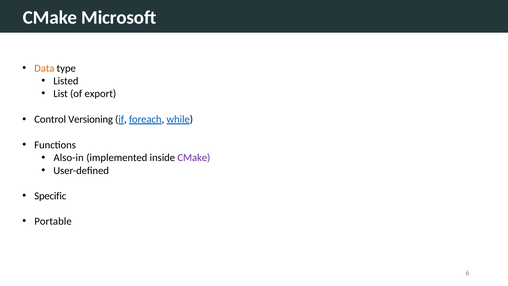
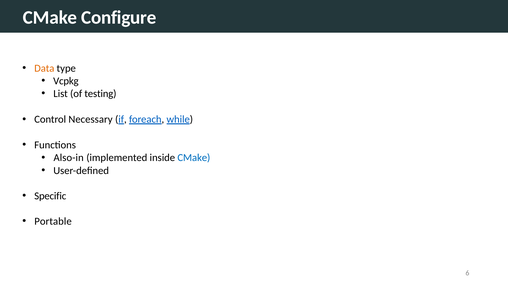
Microsoft: Microsoft -> Configure
Listed: Listed -> Vcpkg
export: export -> testing
Versioning: Versioning -> Necessary
CMake at (194, 158) colour: purple -> blue
